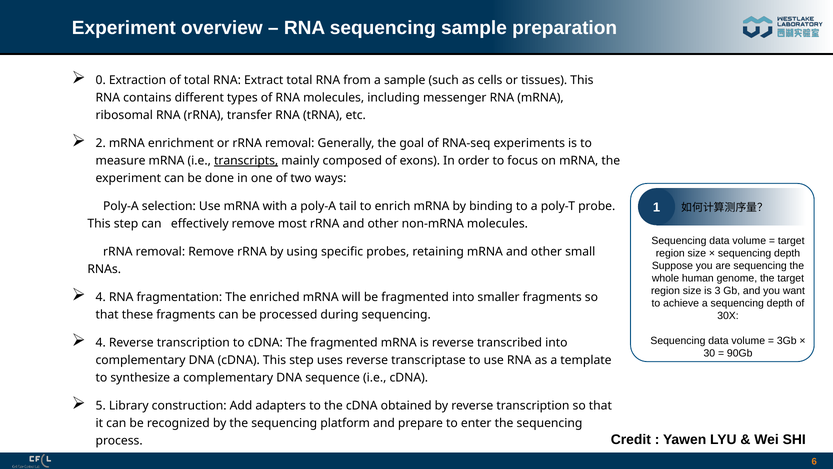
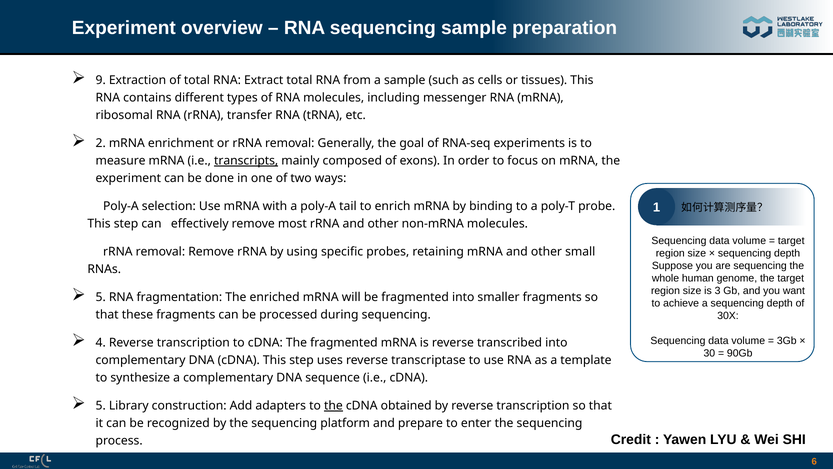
0: 0 -> 9
4 at (101, 297): 4 -> 5
the at (333, 405) underline: none -> present
